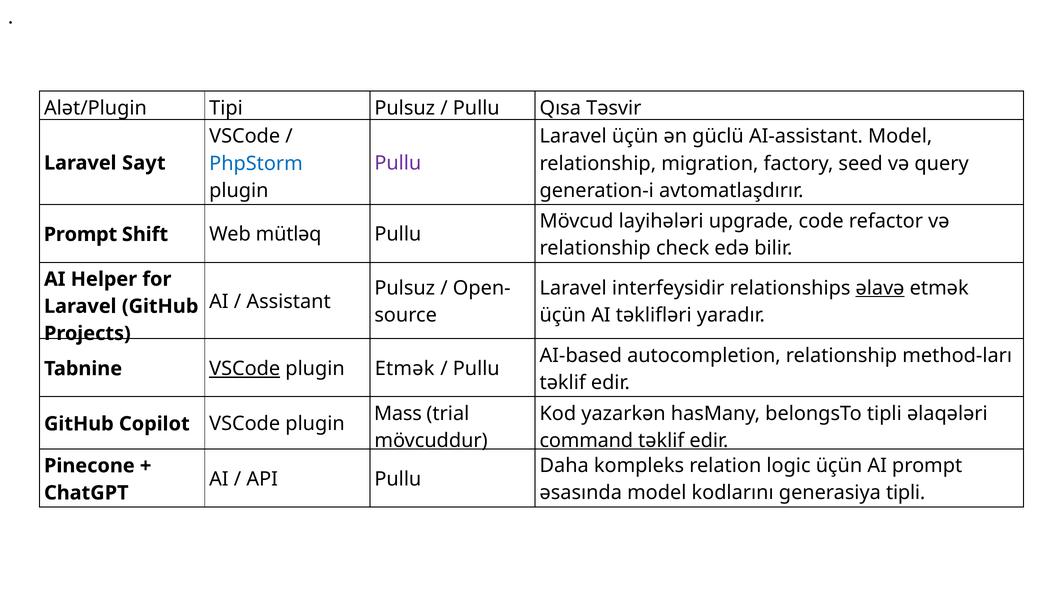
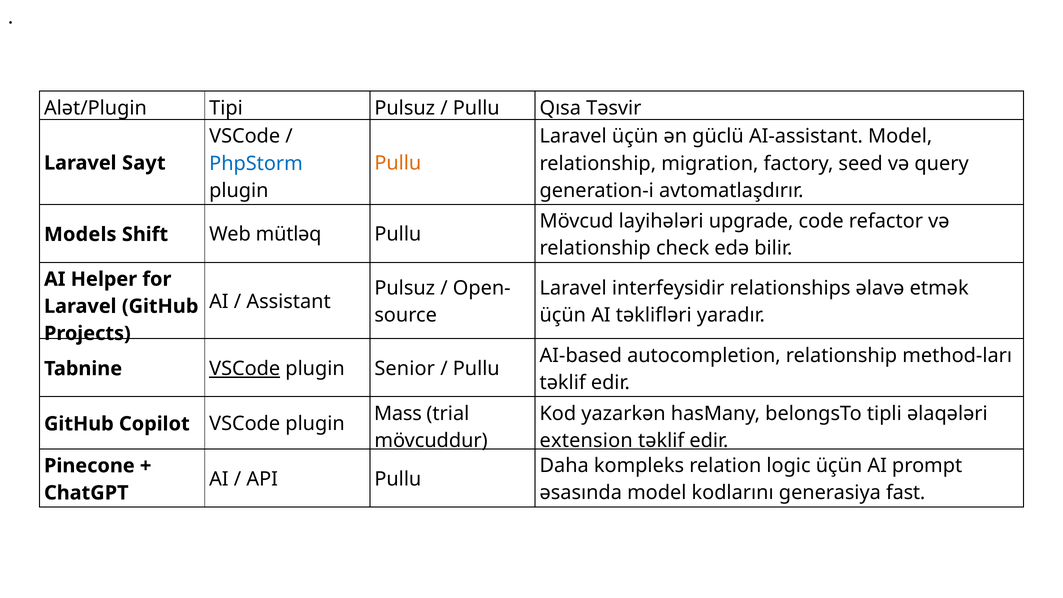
Pullu at (398, 163) colour: purple -> orange
Prompt at (80, 234): Prompt -> Models
əlavə underline: present -> none
plugin Etmək: Etmək -> Senior
command: command -> extension
generasiya tipli: tipli -> fast
